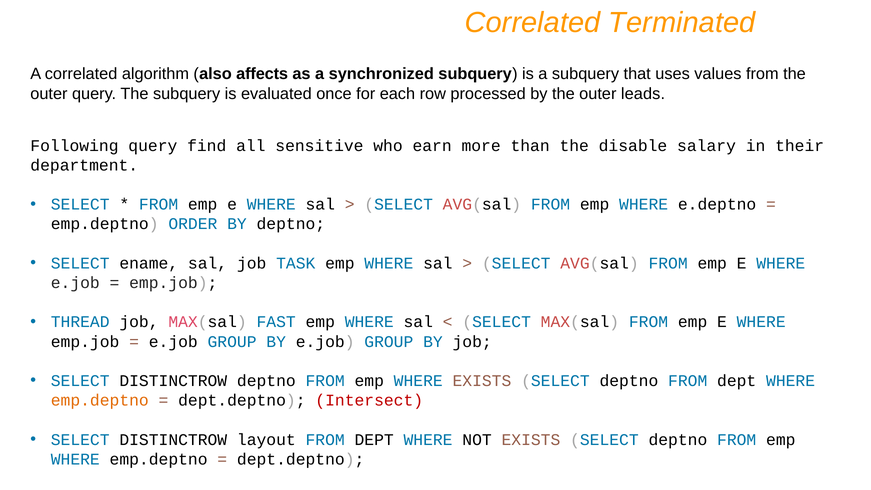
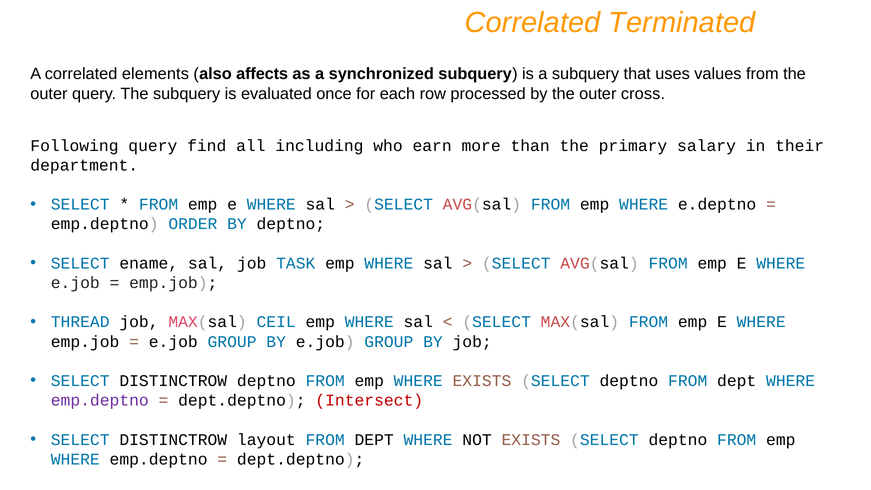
algorithm: algorithm -> elements
leads: leads -> cross
sensitive: sensitive -> including
disable: disable -> primary
FAST: FAST -> CEIL
emp.deptno at (100, 400) colour: orange -> purple
